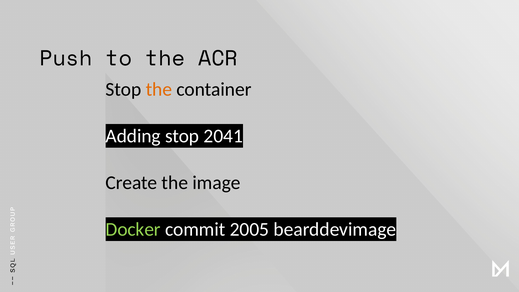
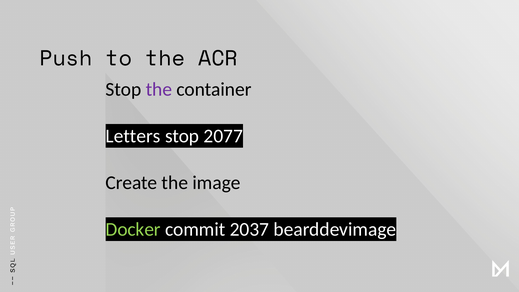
the at (159, 89) colour: orange -> purple
Adding: Adding -> Letters
2041: 2041 -> 2077
2005: 2005 -> 2037
